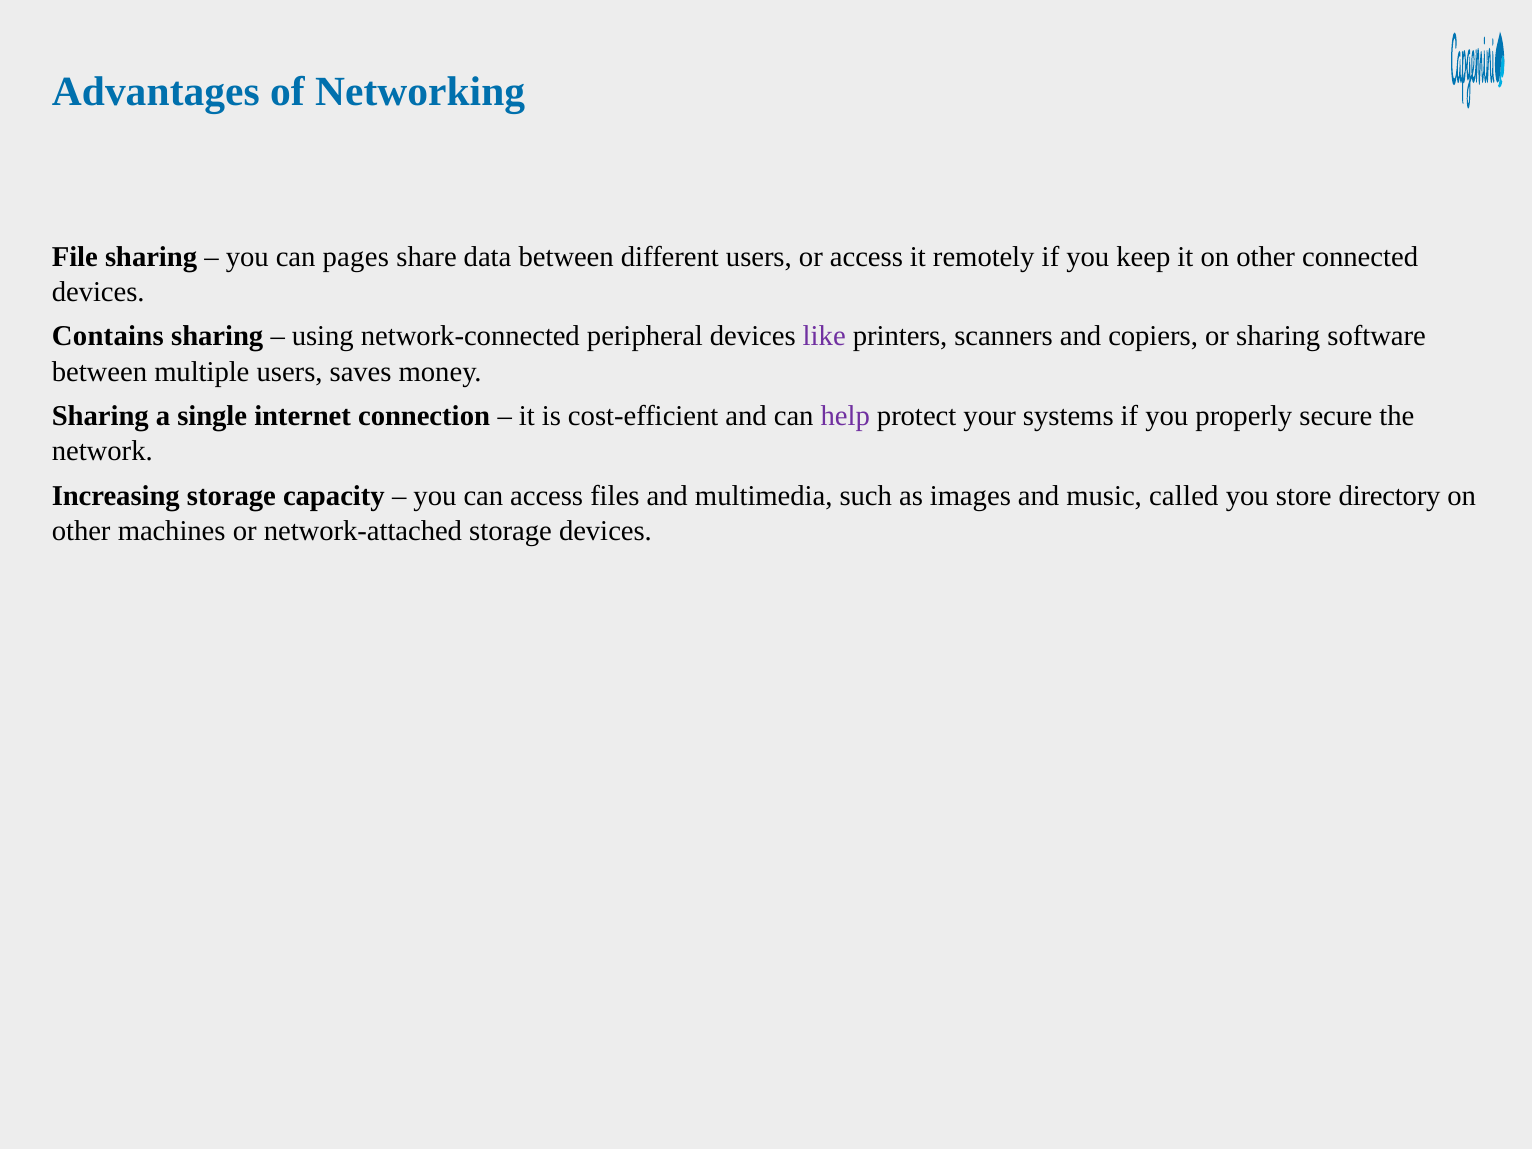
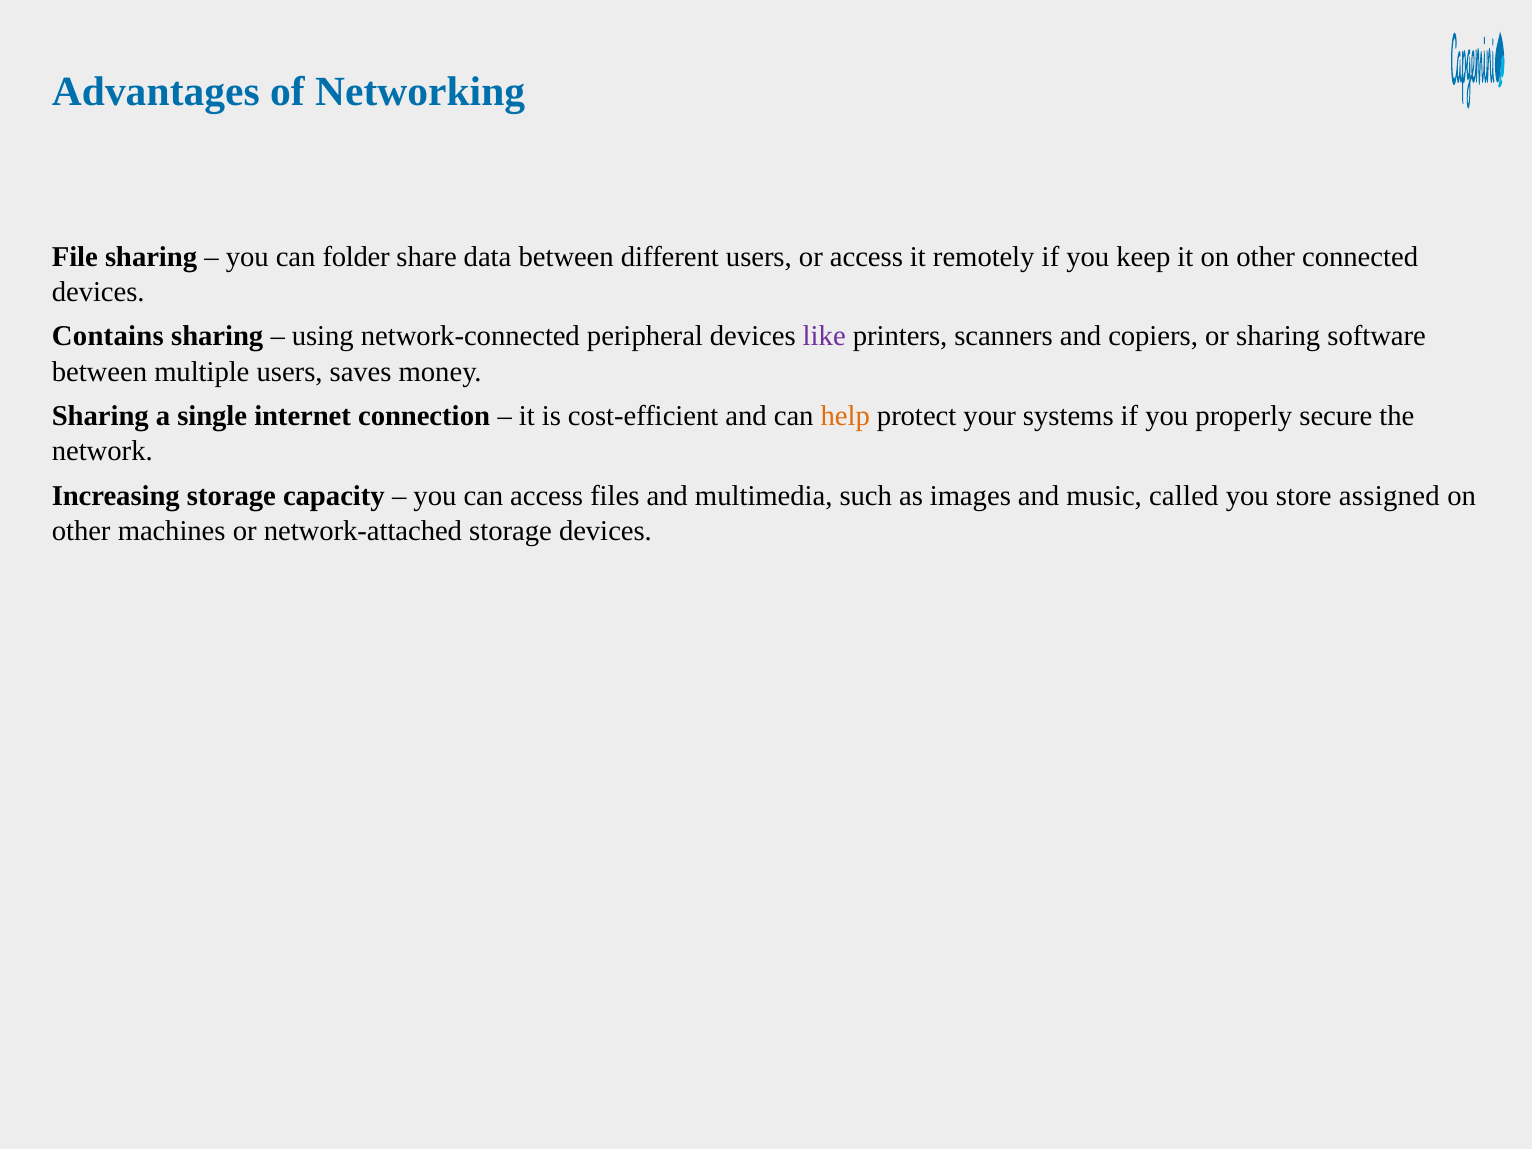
pages: pages -> folder
help colour: purple -> orange
directory: directory -> assigned
